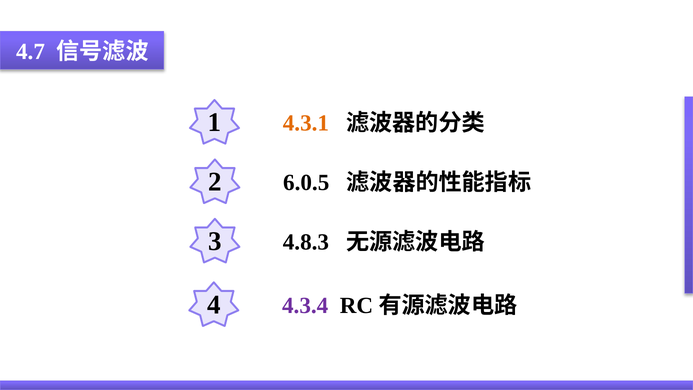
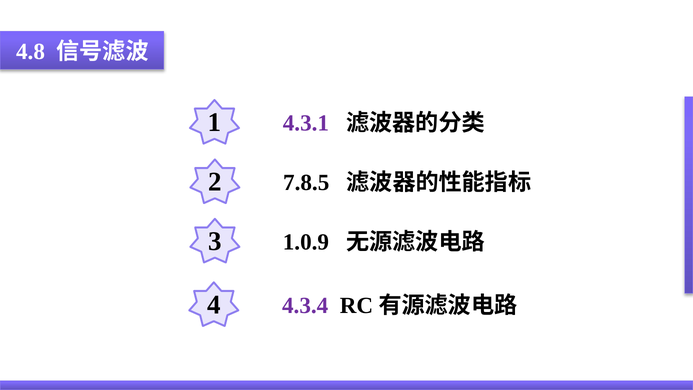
4.7: 4.7 -> 4.8
4.3.1 colour: orange -> purple
6.0.5: 6.0.5 -> 7.8.5
4.8.3: 4.8.3 -> 1.0.9
